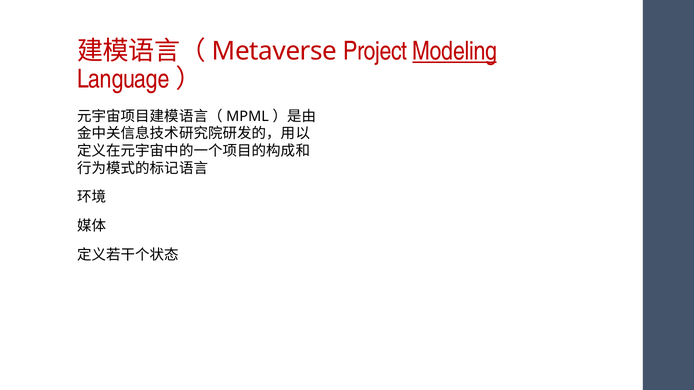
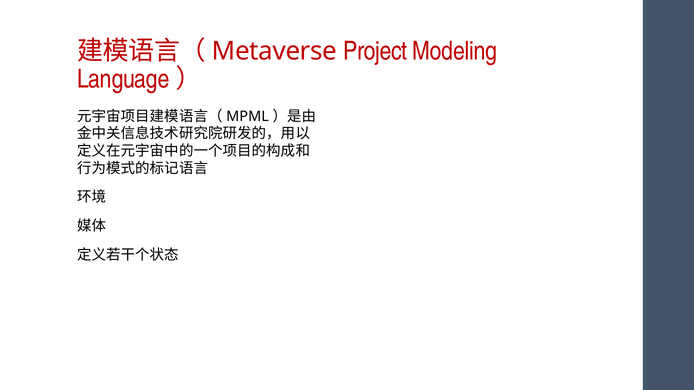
Modeling underline: present -> none
